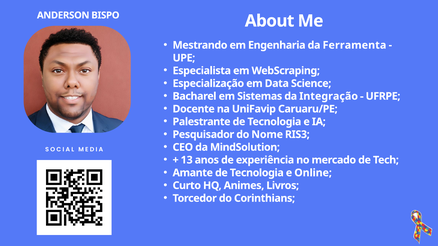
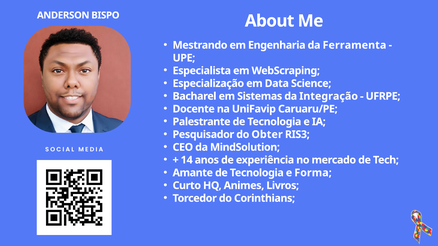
Nome: Nome -> Obter
13: 13 -> 14
Online: Online -> Forma
